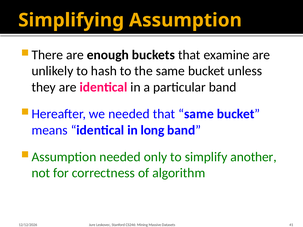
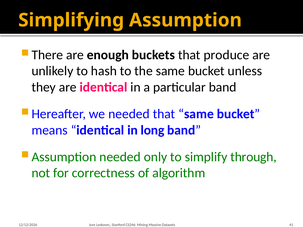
examine: examine -> produce
another: another -> through
